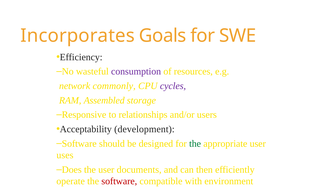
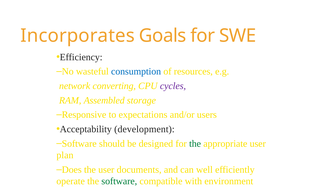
consumption colour: purple -> blue
commonly: commonly -> converting
relationships: relationships -> expectations
uses: uses -> plan
then: then -> well
software at (119, 181) colour: red -> green
